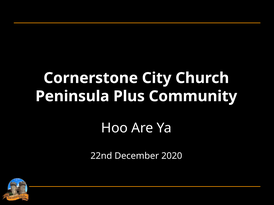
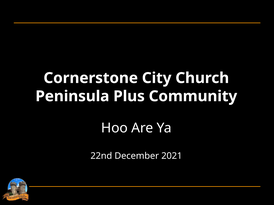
2020: 2020 -> 2021
